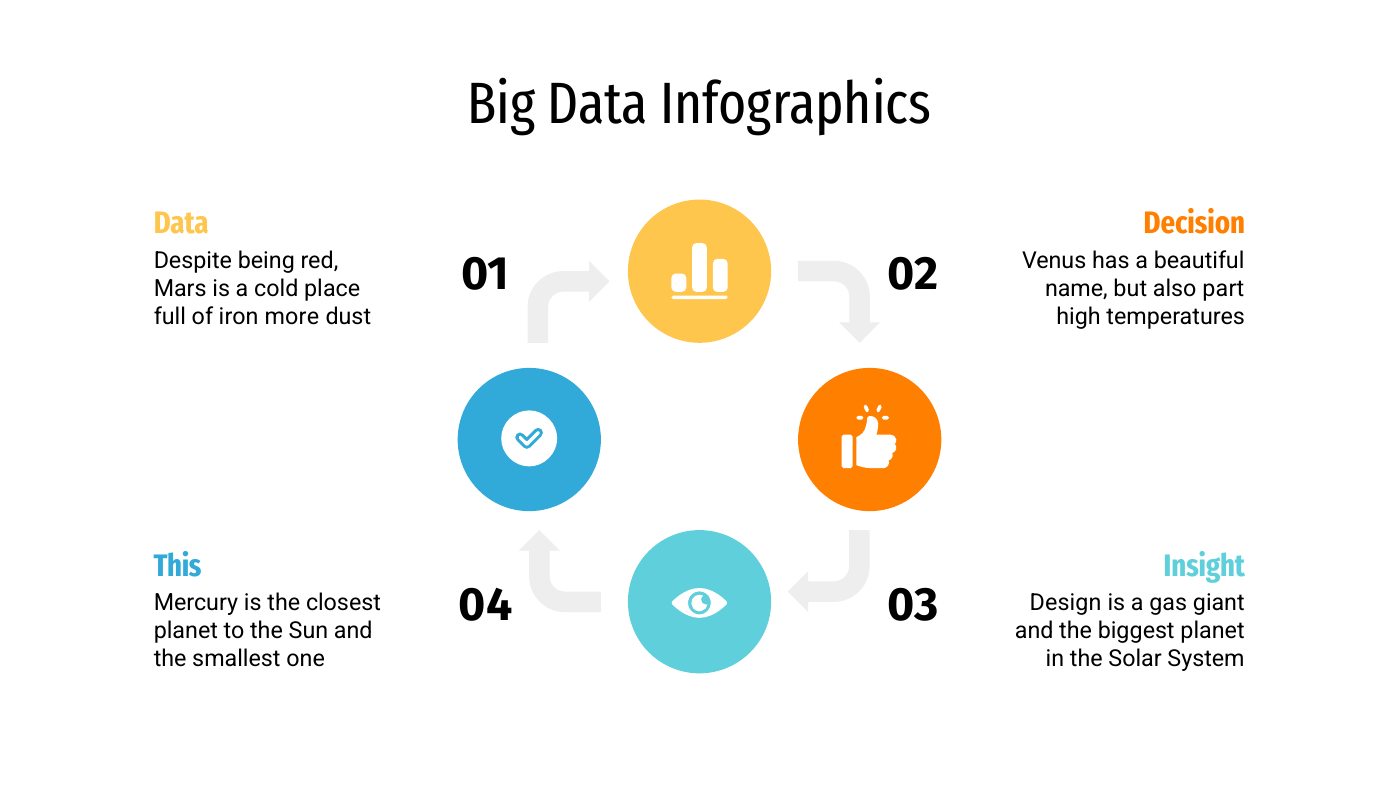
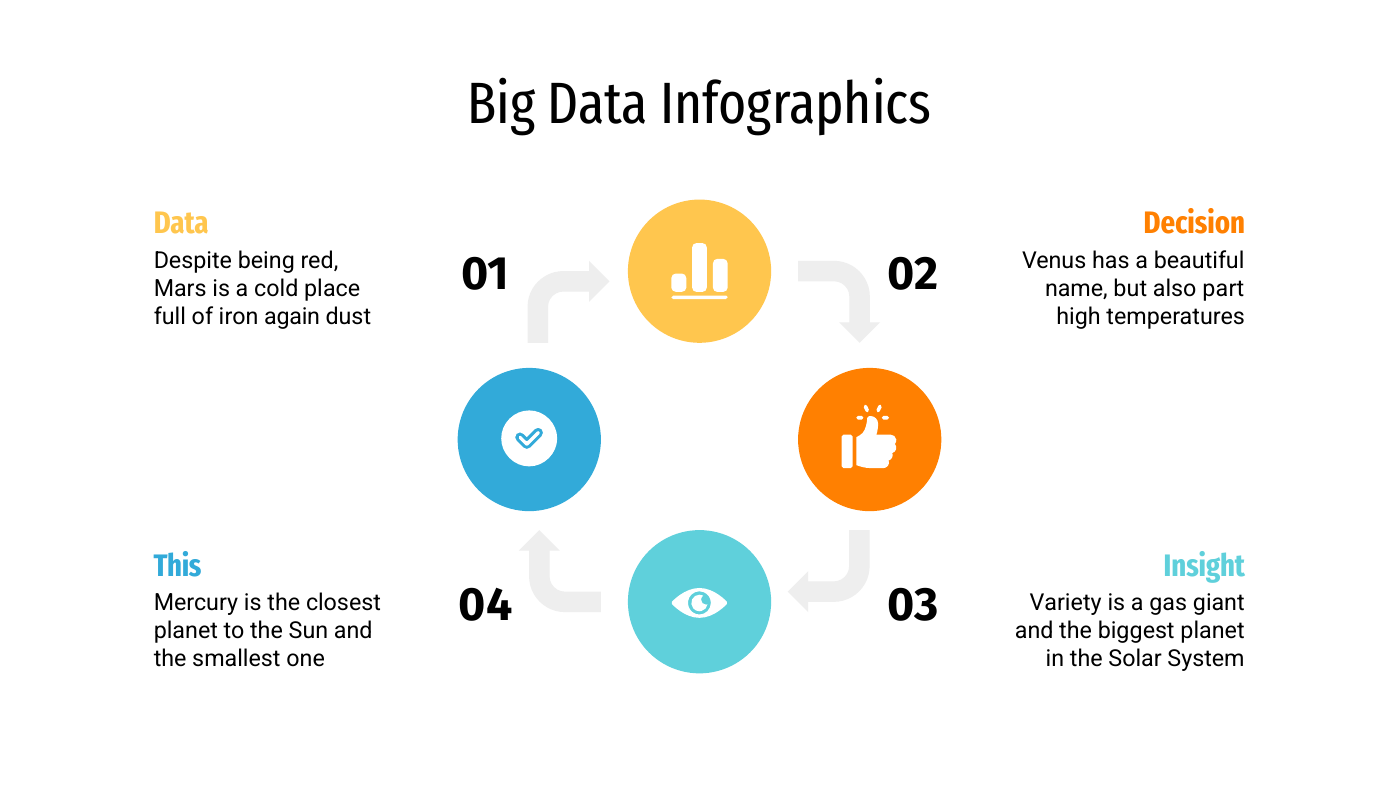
more: more -> again
Design: Design -> Variety
